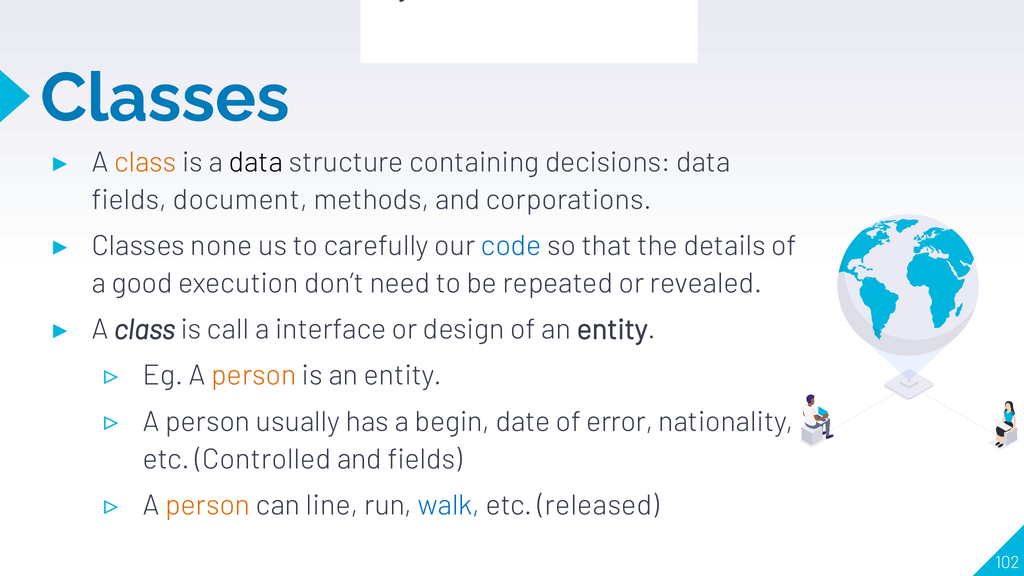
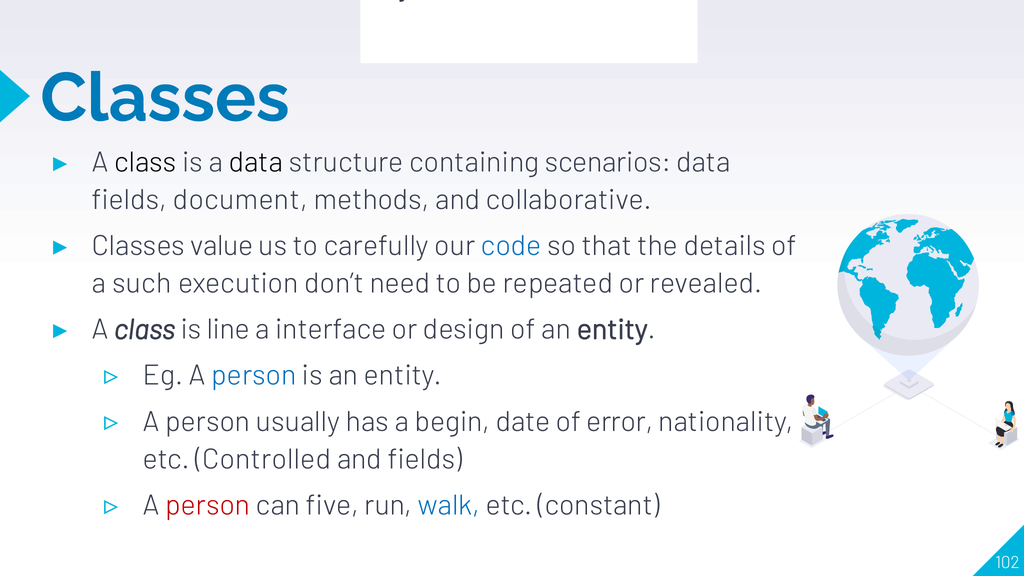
class at (145, 162) colour: orange -> black
decisions: decisions -> scenarios
corporations: corporations -> collaborative
none: none -> value
good: good -> such
call: call -> line
person at (254, 376) colour: orange -> blue
person at (208, 505) colour: orange -> red
line: line -> five
released: released -> constant
